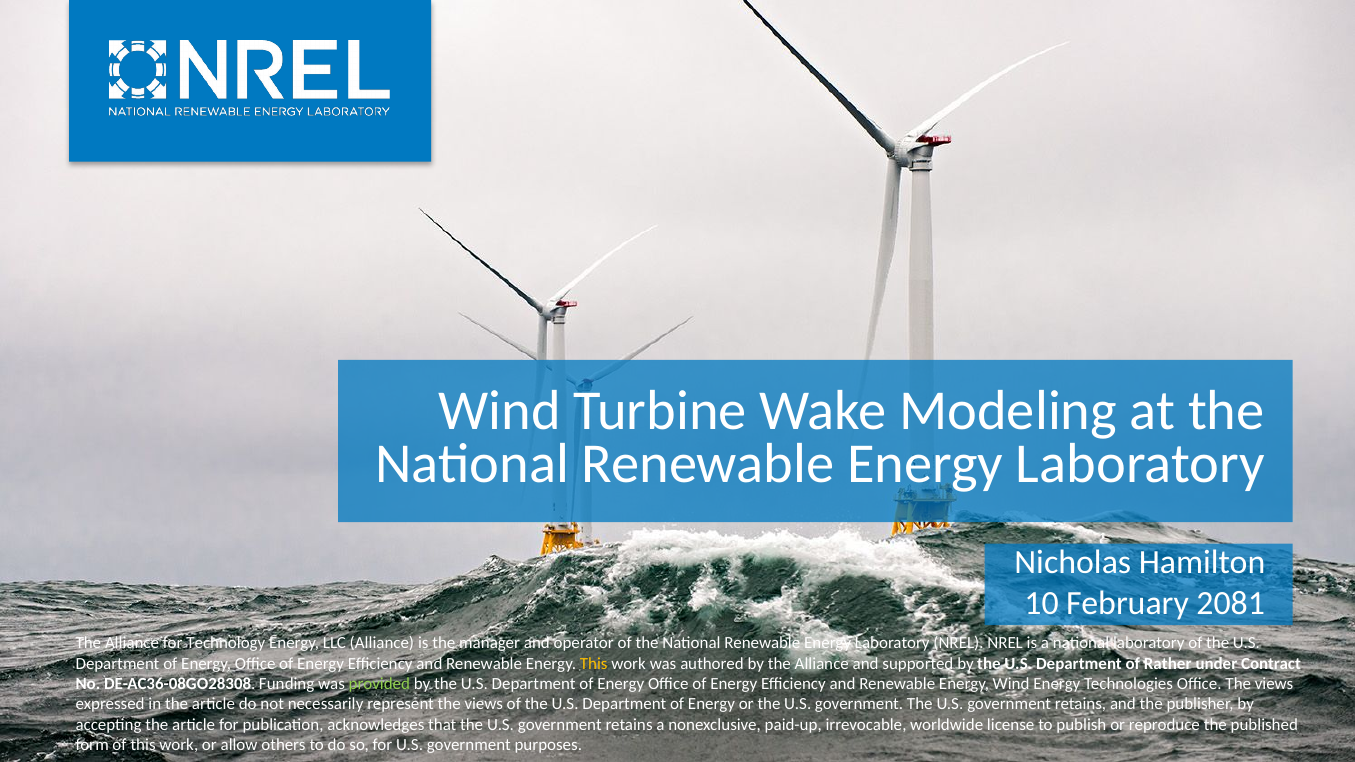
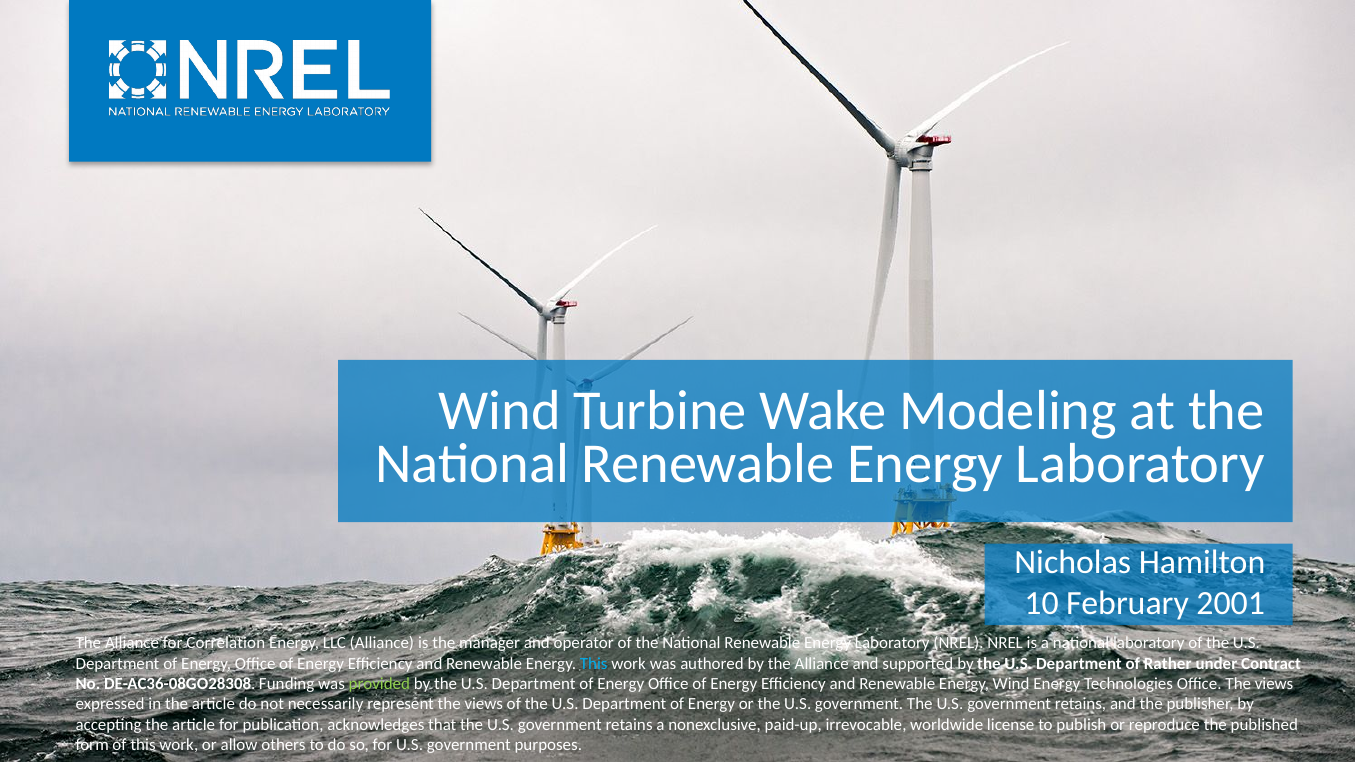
2081: 2081 -> 2001
Technology: Technology -> Correlation
This at (594, 664) colour: yellow -> light blue
